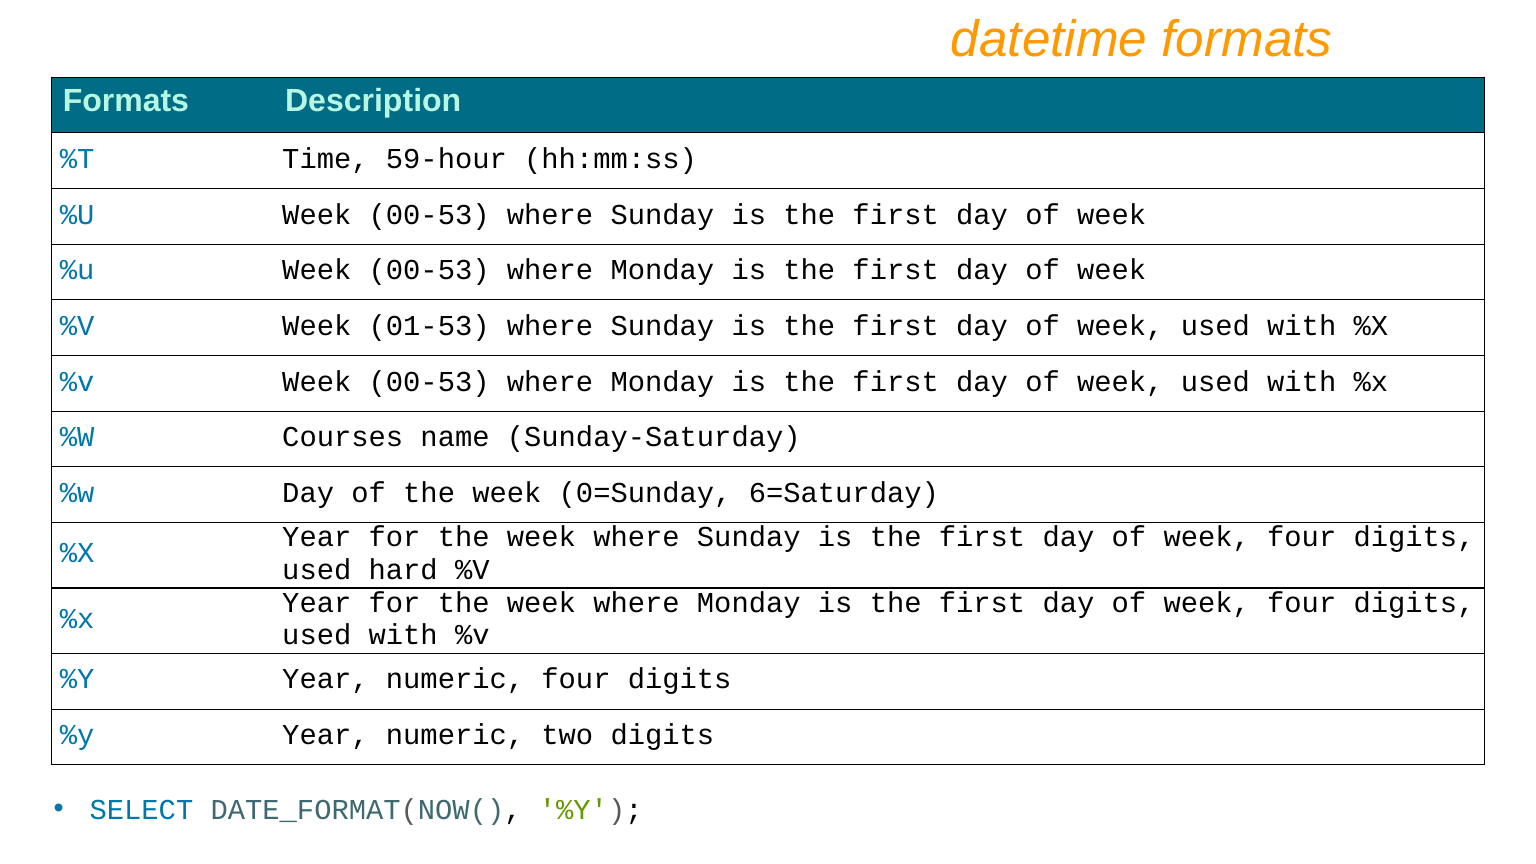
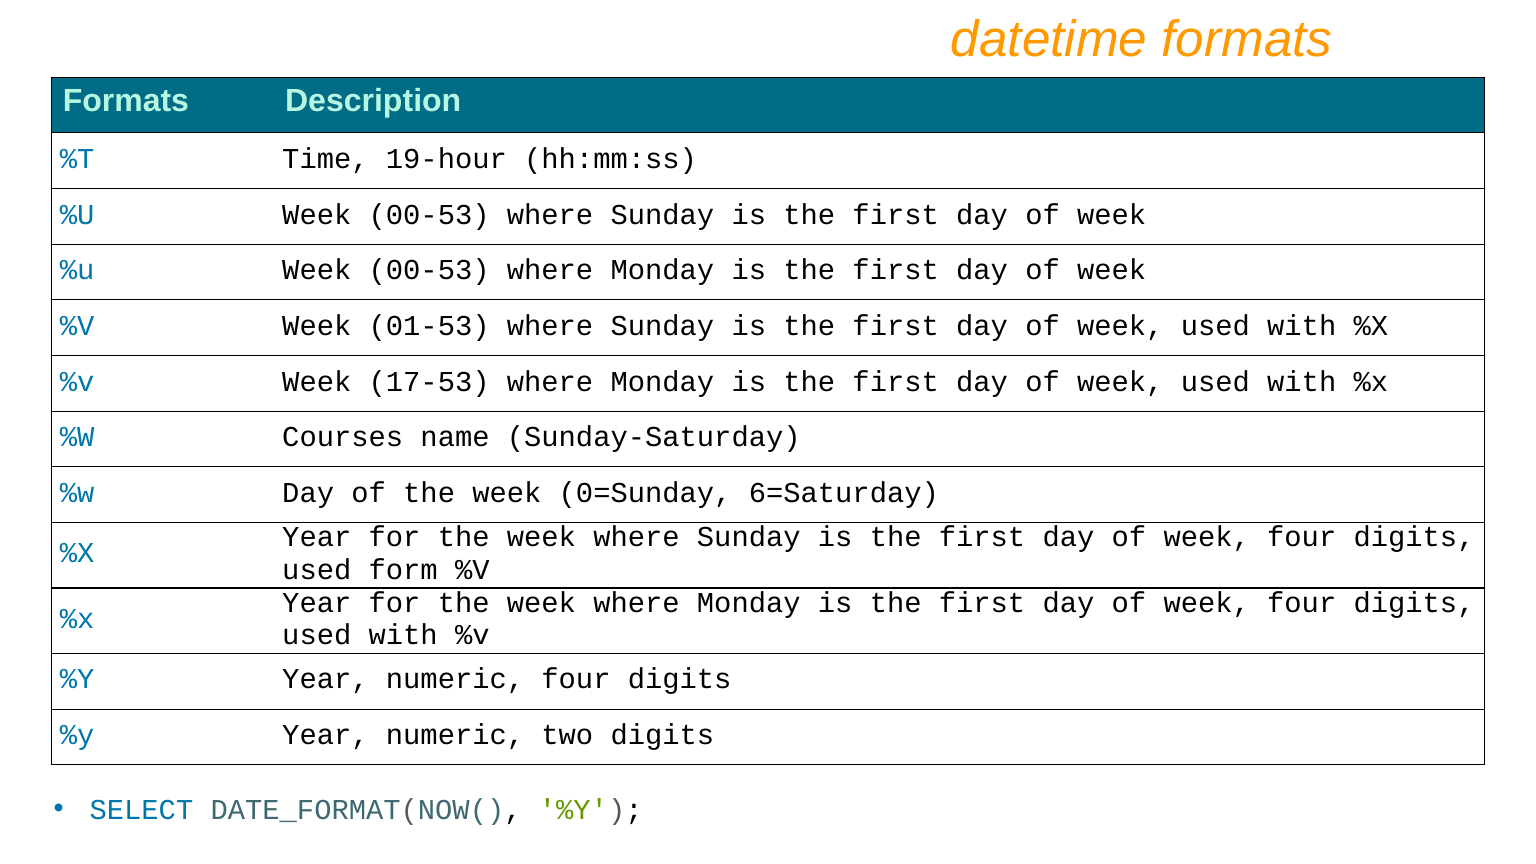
59-hour: 59-hour -> 19-hour
%v Week 00-53: 00-53 -> 17-53
hard: hard -> form
